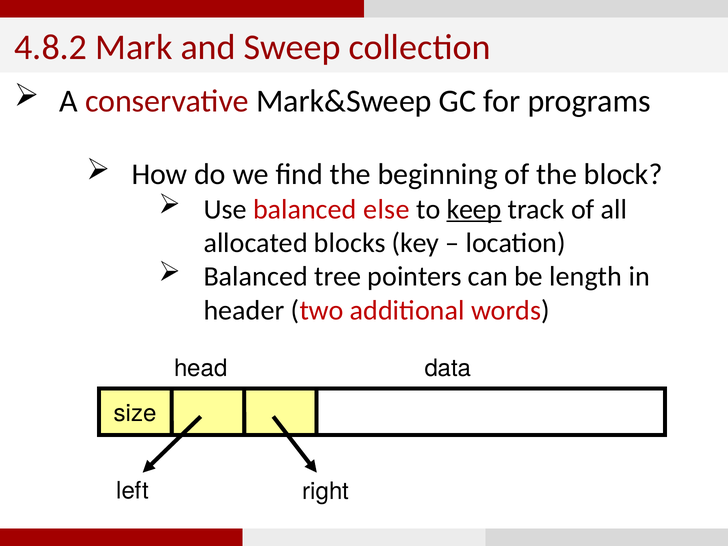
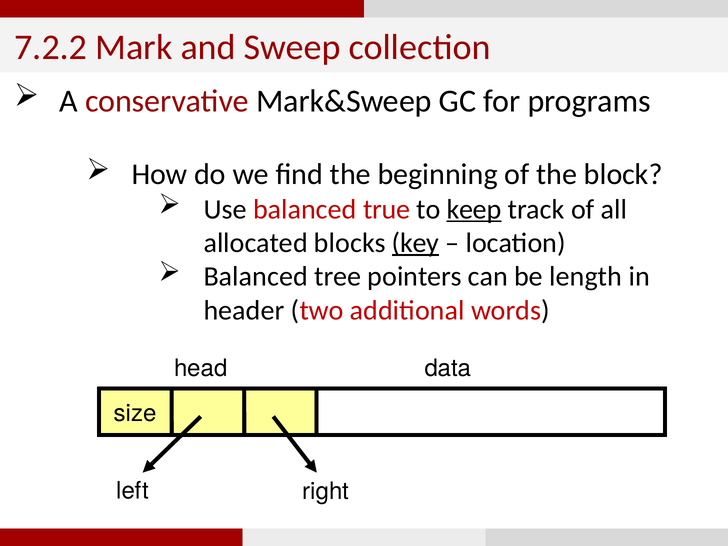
4.8.2: 4.8.2 -> 7.2.2
else: else -> true
key underline: none -> present
